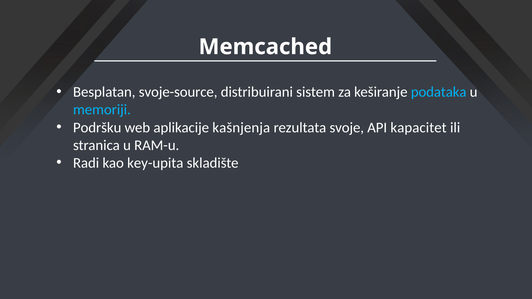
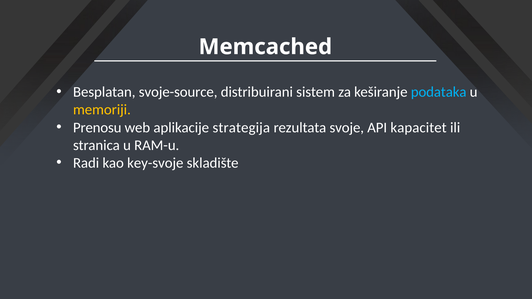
memoriji colour: light blue -> yellow
Podršku: Podršku -> Prenosu
kašnjenja: kašnjenja -> strategija
key-upita: key-upita -> key-svoje
